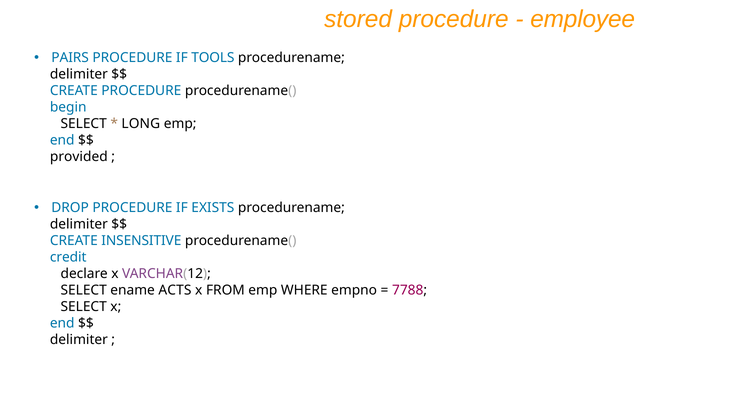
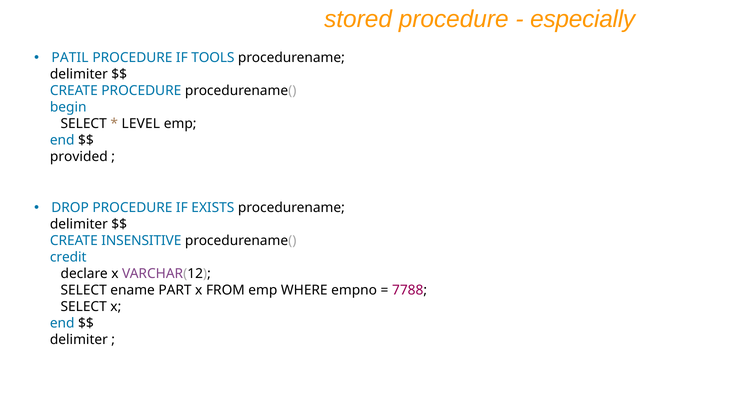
employee: employee -> especially
PAIRS: PAIRS -> PATIL
LONG: LONG -> LEVEL
ACTS: ACTS -> PART
